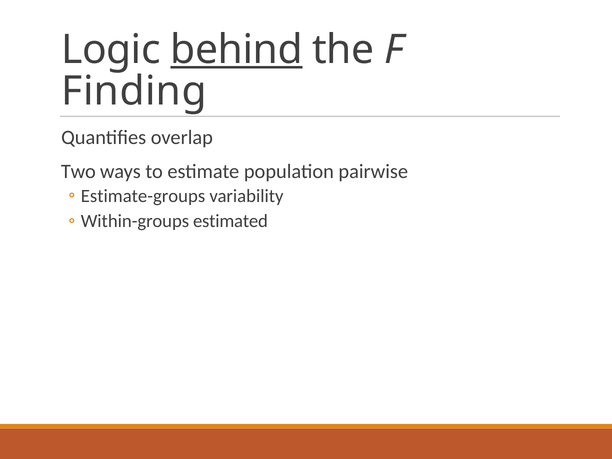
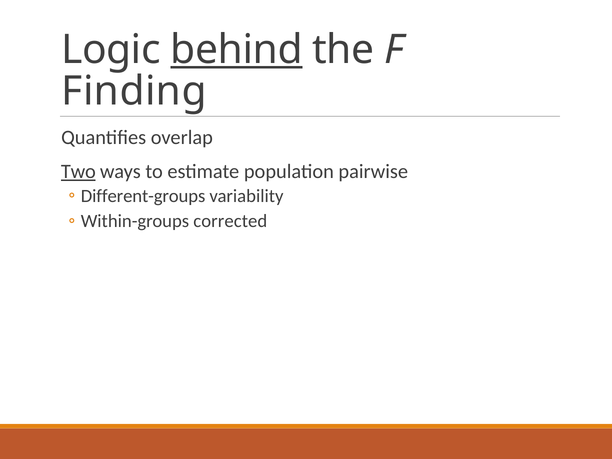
Two underline: none -> present
Estimate-groups: Estimate-groups -> Different-groups
estimated: estimated -> corrected
